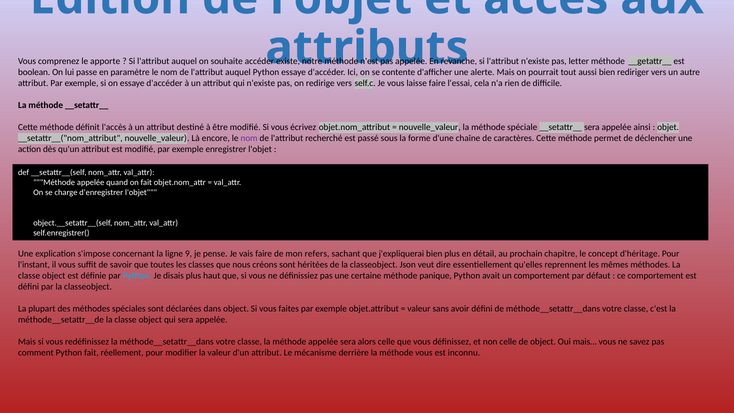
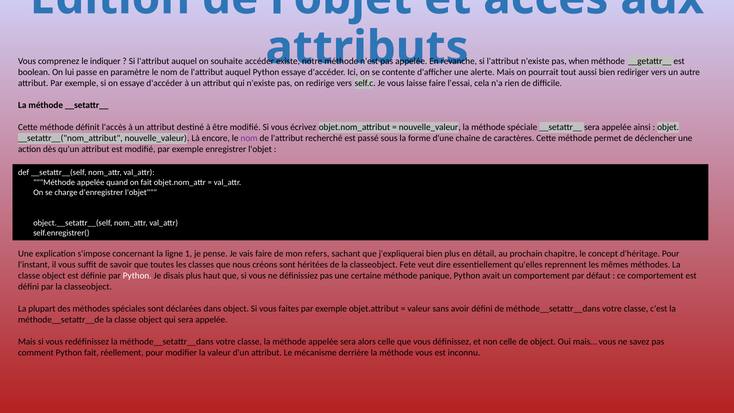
apporte: apporte -> indiquer
letter: letter -> when
9: 9 -> 1
Json: Json -> Fete
Python at (137, 276) colour: light blue -> white
